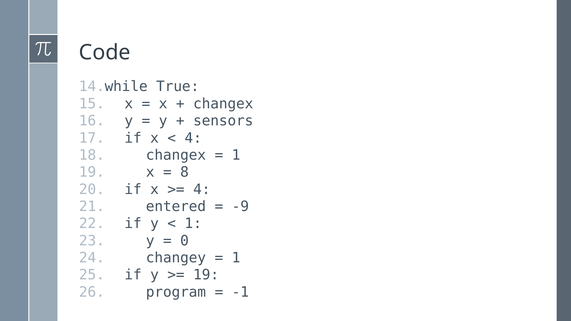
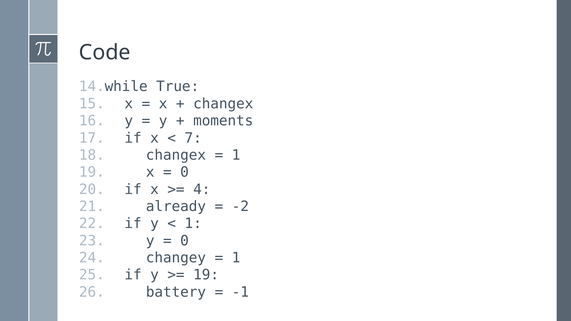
sensors: sensors -> moments
4 at (193, 138): 4 -> 7
8 at (185, 172): 8 -> 0
entered: entered -> already
-9: -9 -> -2
program: program -> battery
